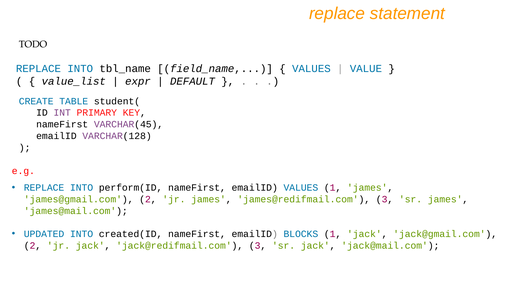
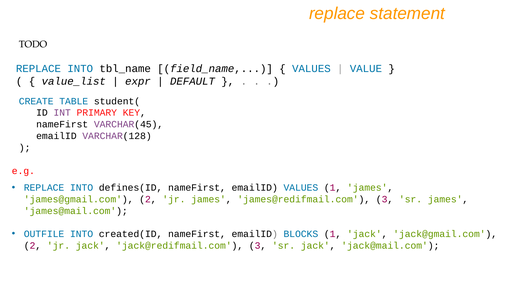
perform(ID: perform(ID -> defines(ID
UPDATED: UPDATED -> OUTFILE
